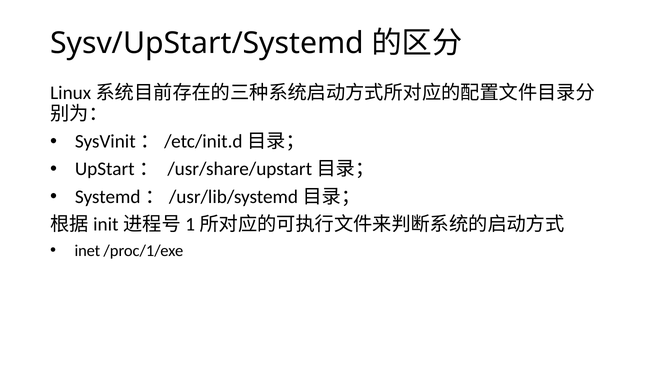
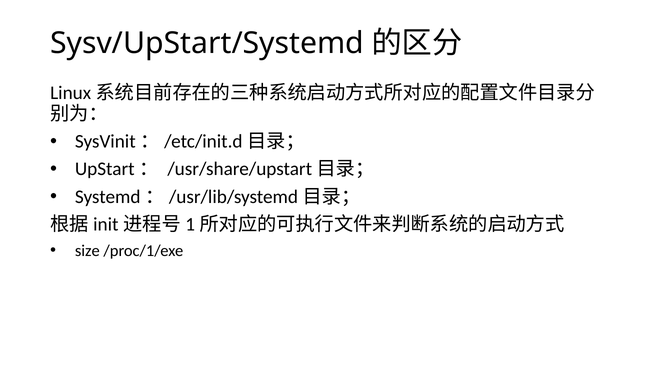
inet: inet -> size
